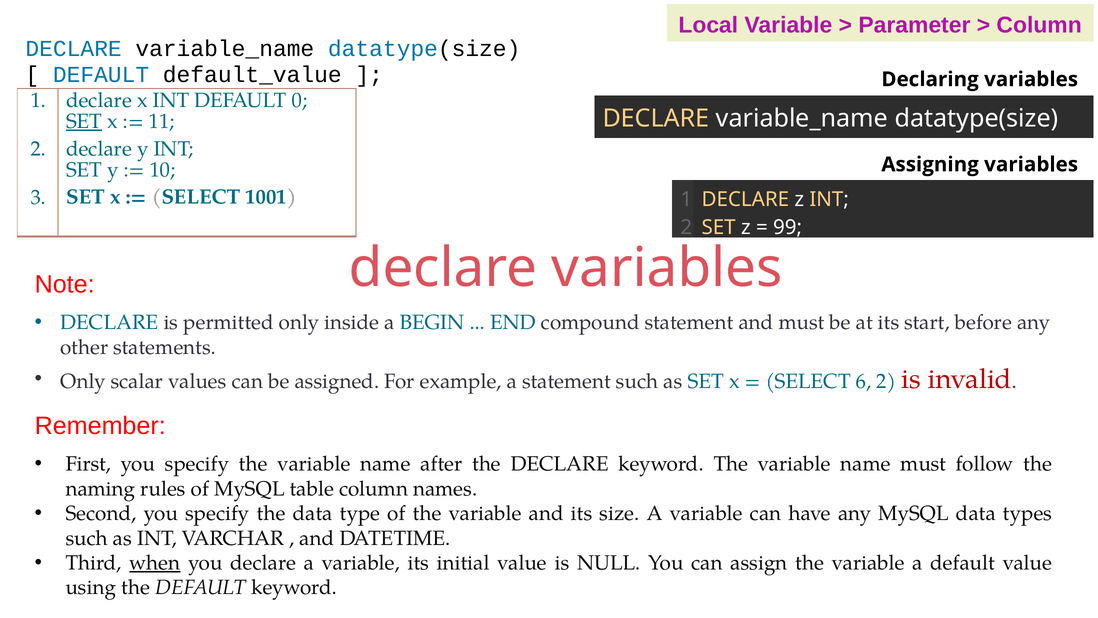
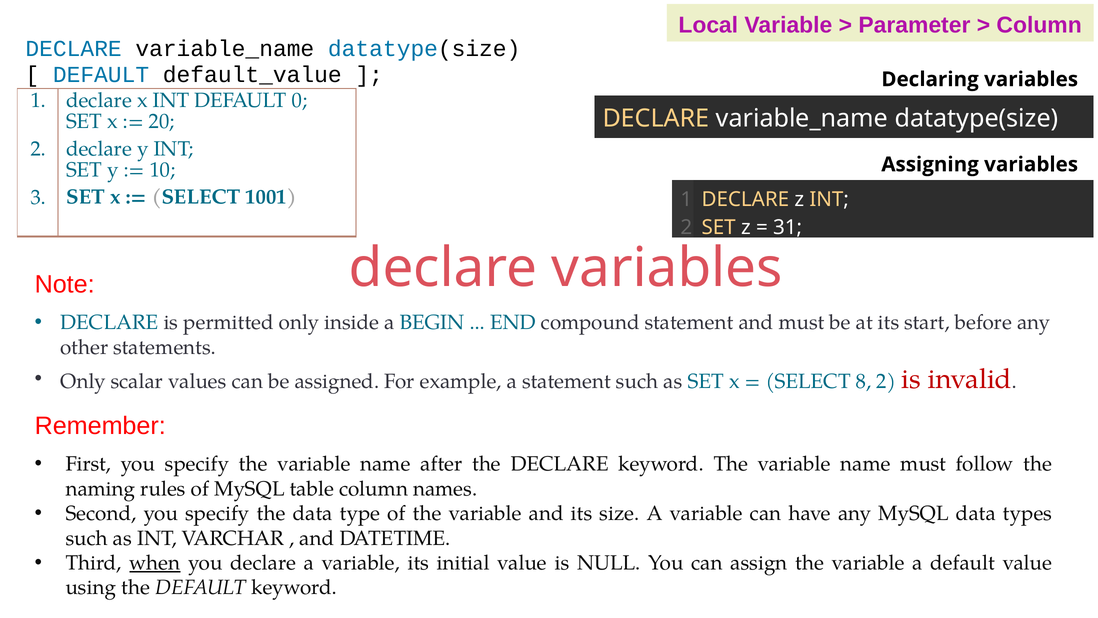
SET at (84, 121) underline: present -> none
11: 11 -> 20
99: 99 -> 31
6: 6 -> 8
